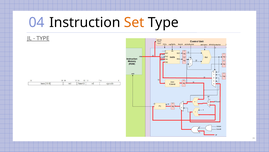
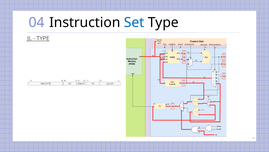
Set colour: orange -> blue
